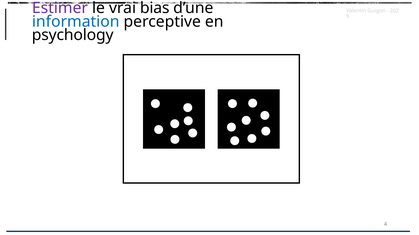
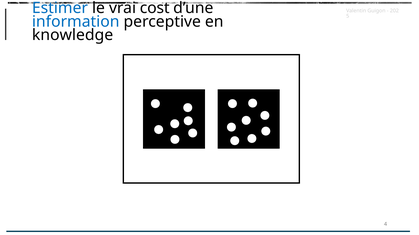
Estimer colour: purple -> blue
bias: bias -> cost
psychology: psychology -> knowledge
